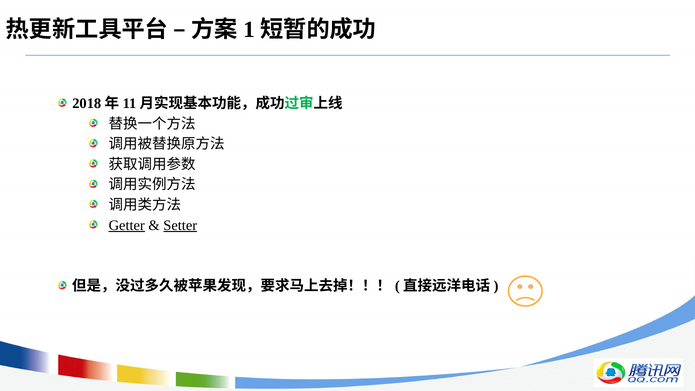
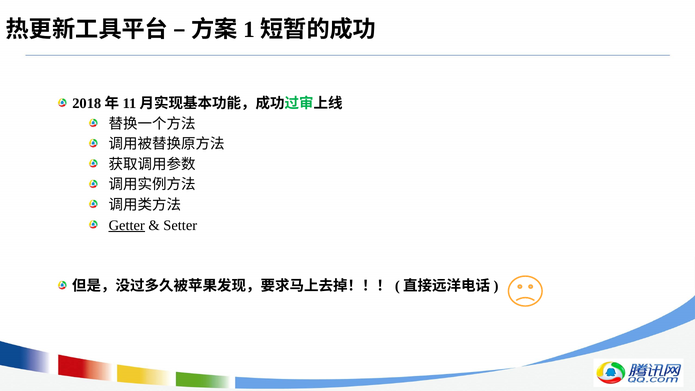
Setter underline: present -> none
